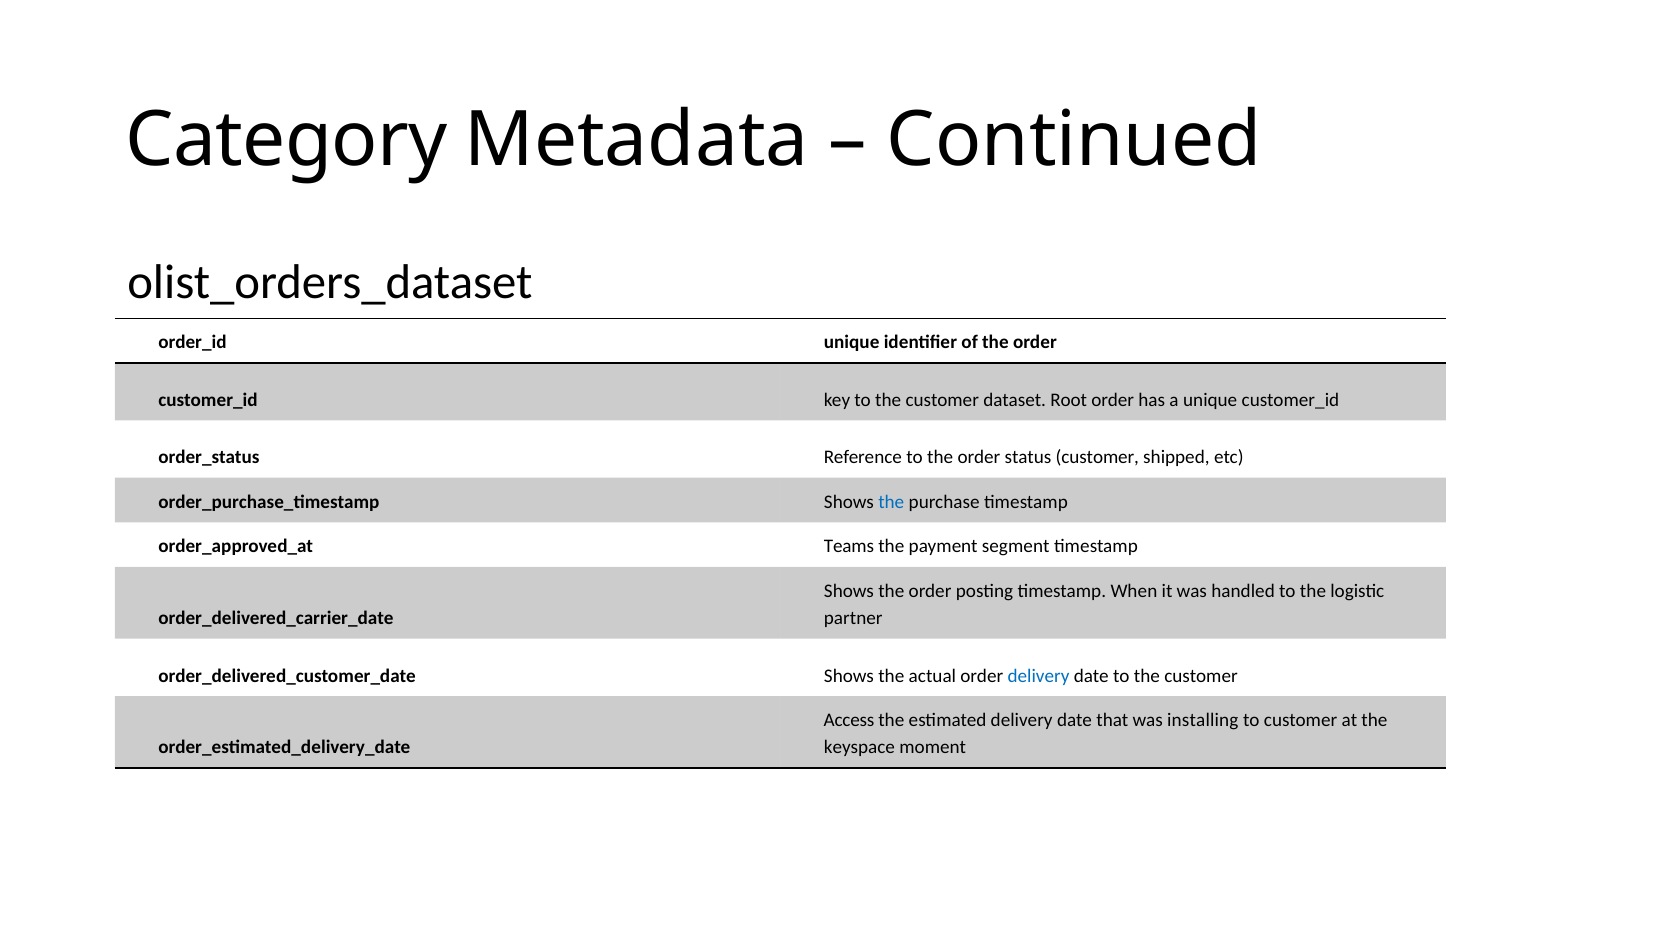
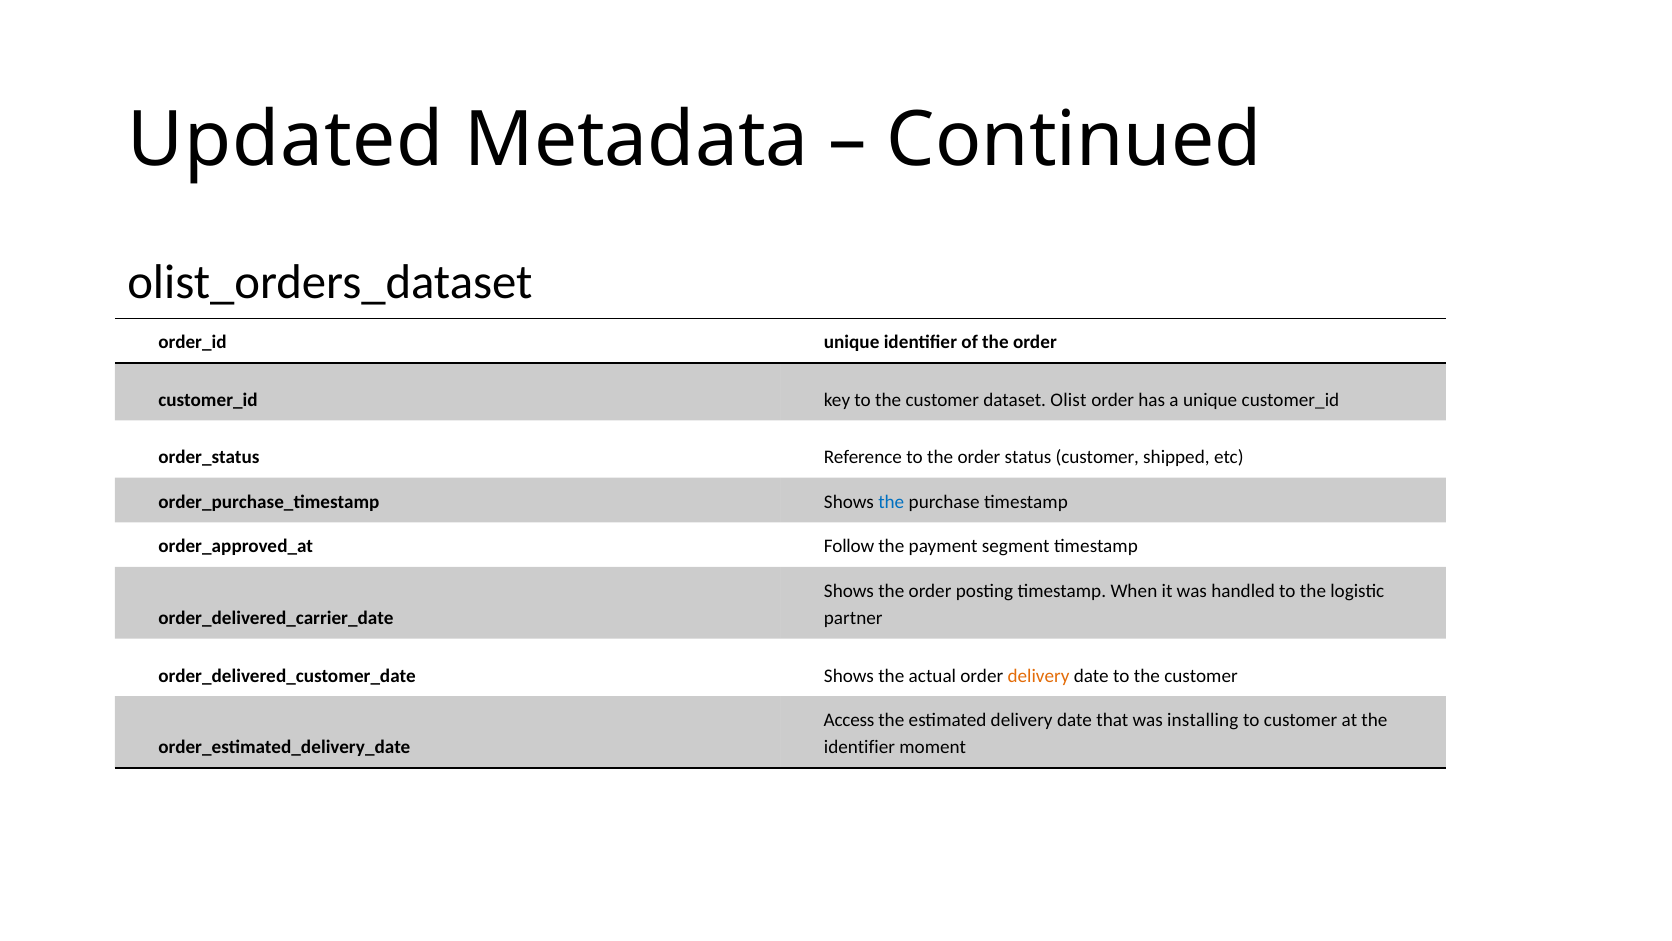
Category: Category -> Updated
Root: Root -> Olist
Teams: Teams -> Follow
delivery at (1039, 675) colour: blue -> orange
keyspace at (859, 747): keyspace -> identifier
